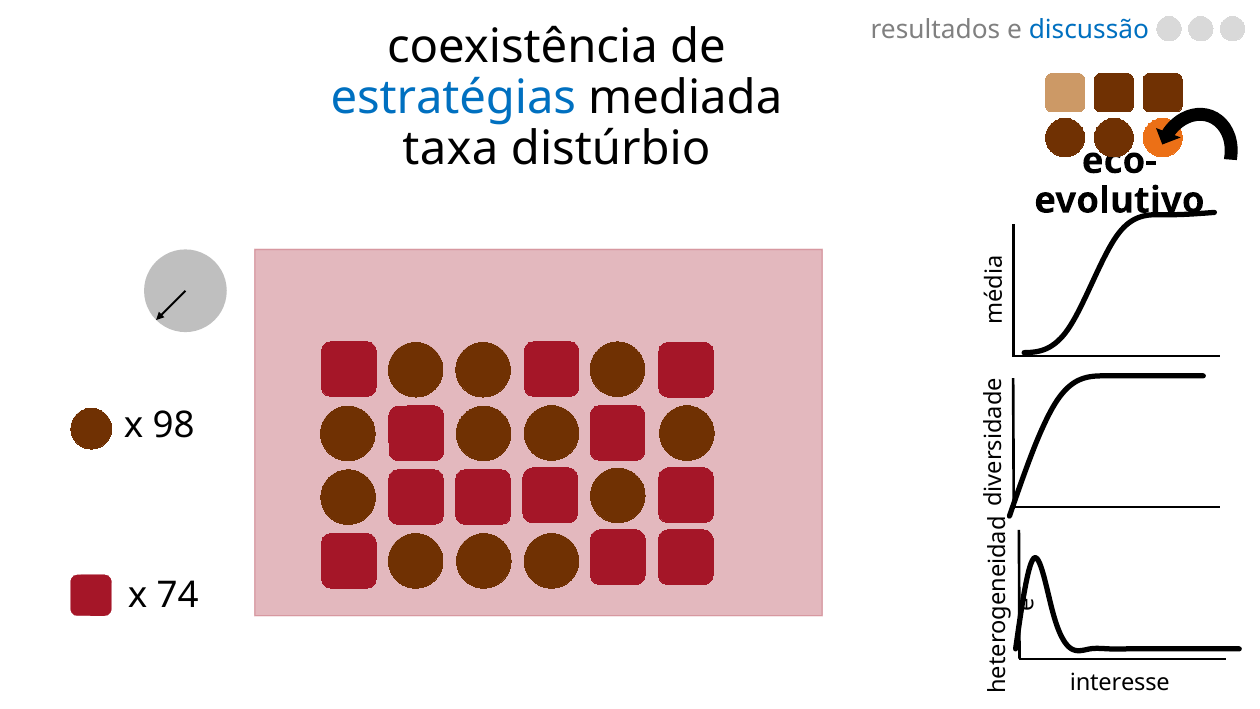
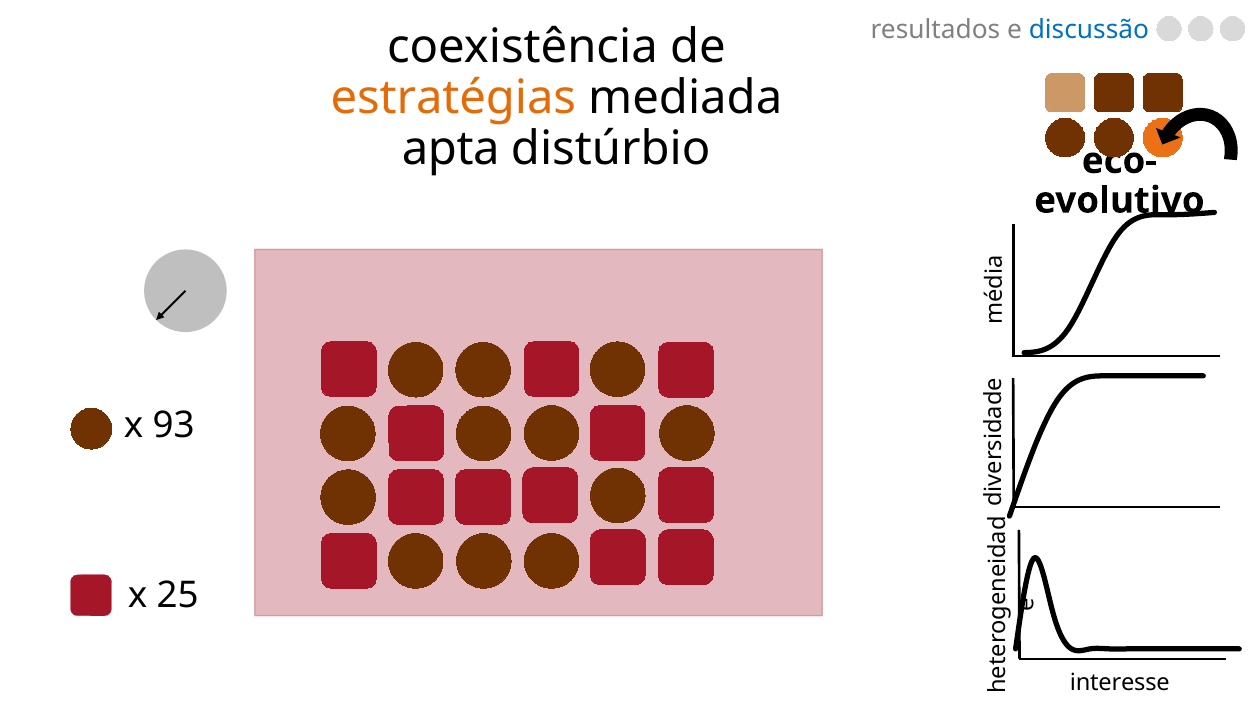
estratégias colour: blue -> orange
taxa: taxa -> apta
98: 98 -> 93
74: 74 -> 25
